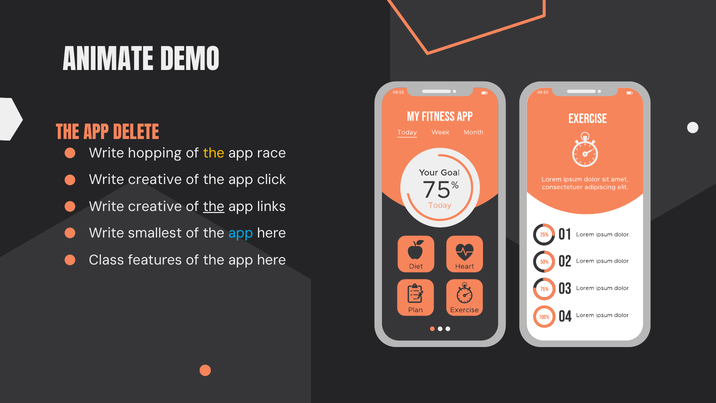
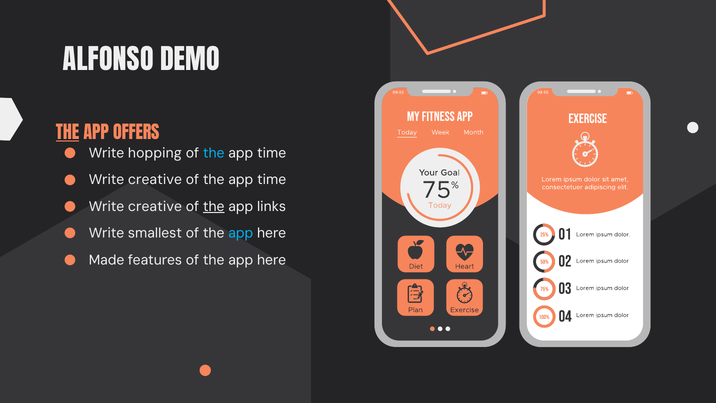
ANIMATE: ANIMATE -> ALFONSO
THE at (68, 133) underline: none -> present
DELETE: DELETE -> OFFERS
the at (214, 153) colour: yellow -> light blue
race at (272, 153): race -> time
click at (272, 180): click -> time
Class: Class -> Made
